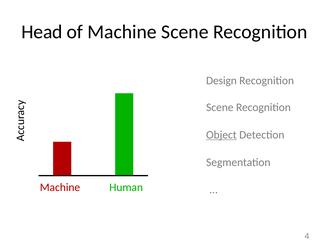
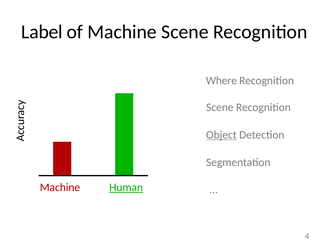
Head: Head -> Label
Design: Design -> Where
Human underline: none -> present
